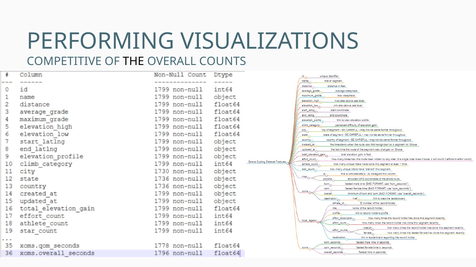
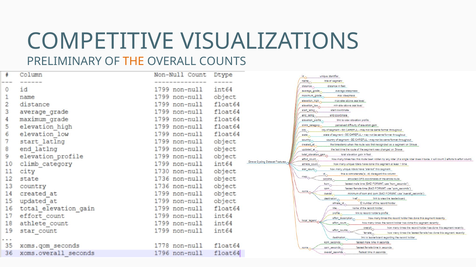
PERFORMING: PERFORMING -> COMPETITIVE
COMPETITIVE: COMPETITIVE -> PRELIMINARY
THE colour: black -> orange
